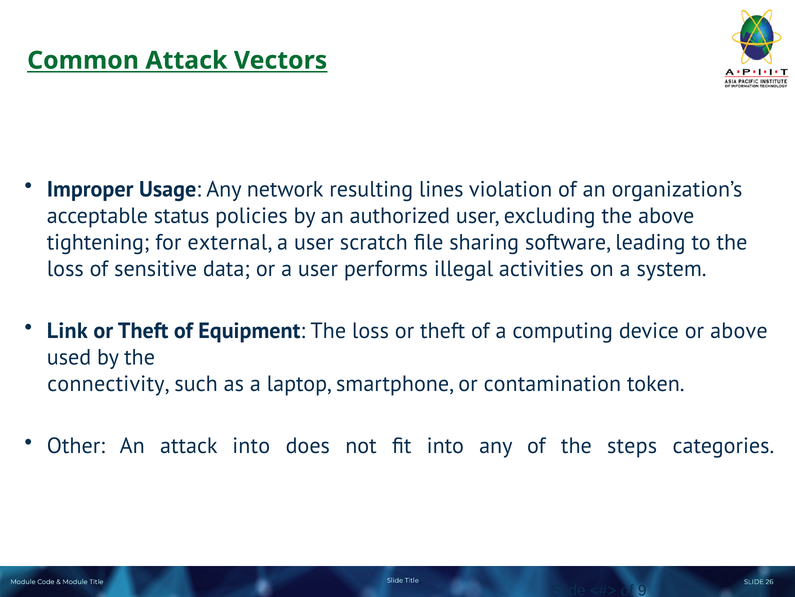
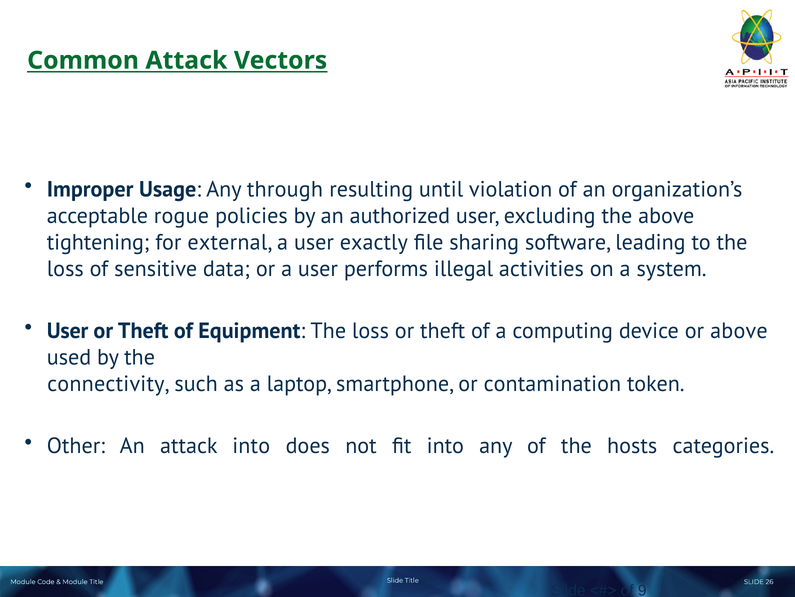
network: network -> through
lines: lines -> until
status: status -> rogue
scratch: scratch -> exactly
Link at (67, 331): Link -> User
steps: steps -> hosts
